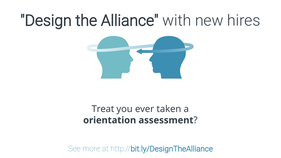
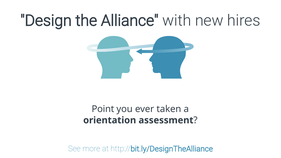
Treat: Treat -> Point
